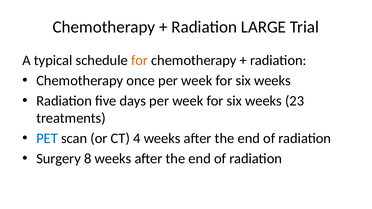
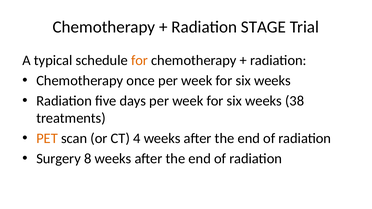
LARGE: LARGE -> STAGE
23: 23 -> 38
PET colour: blue -> orange
